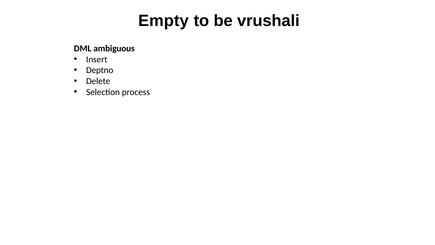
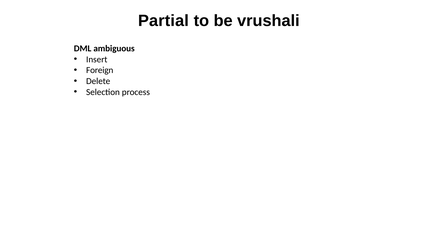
Empty: Empty -> Partial
Deptno: Deptno -> Foreign
